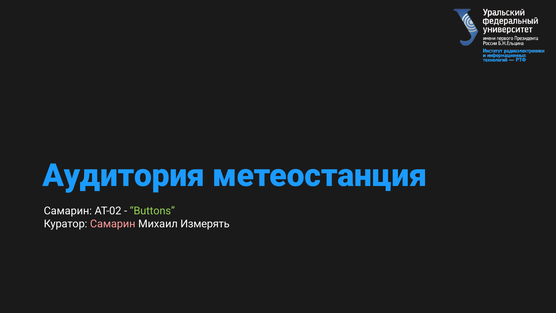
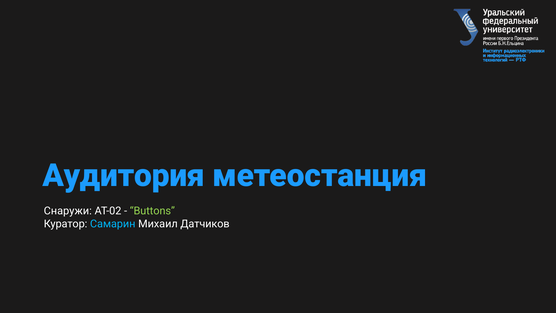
Самарин at (68, 211): Самарин -> Снаружи
Самарин at (113, 224) colour: pink -> light blue
Измерять: Измерять -> Датчиков
